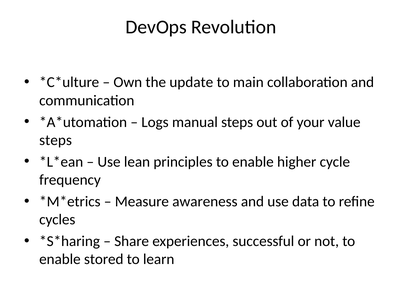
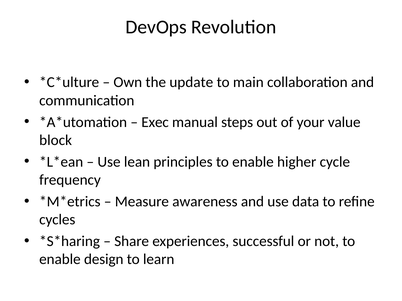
Logs: Logs -> Exec
steps at (56, 140): steps -> block
stored: stored -> design
